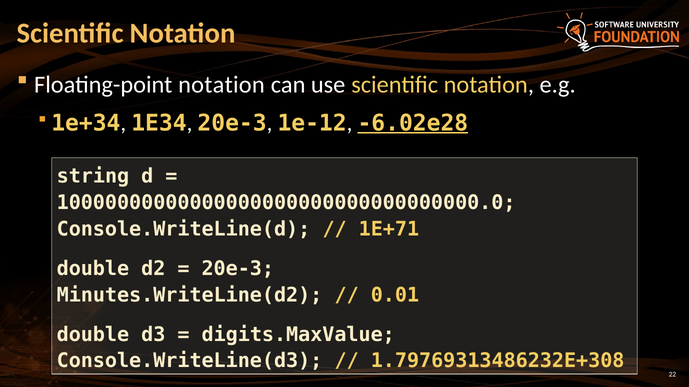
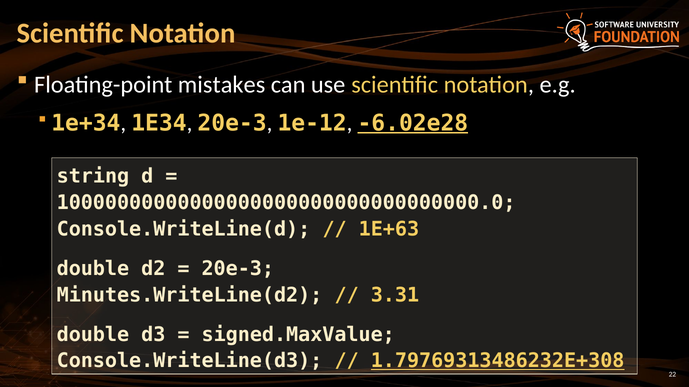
Floating-point notation: notation -> mistakes
1E+71: 1E+71 -> 1E+63
0.01: 0.01 -> 3.31
digits.MaxValue: digits.MaxValue -> signed.MaxValue
1.79769313486232E+308 underline: none -> present
